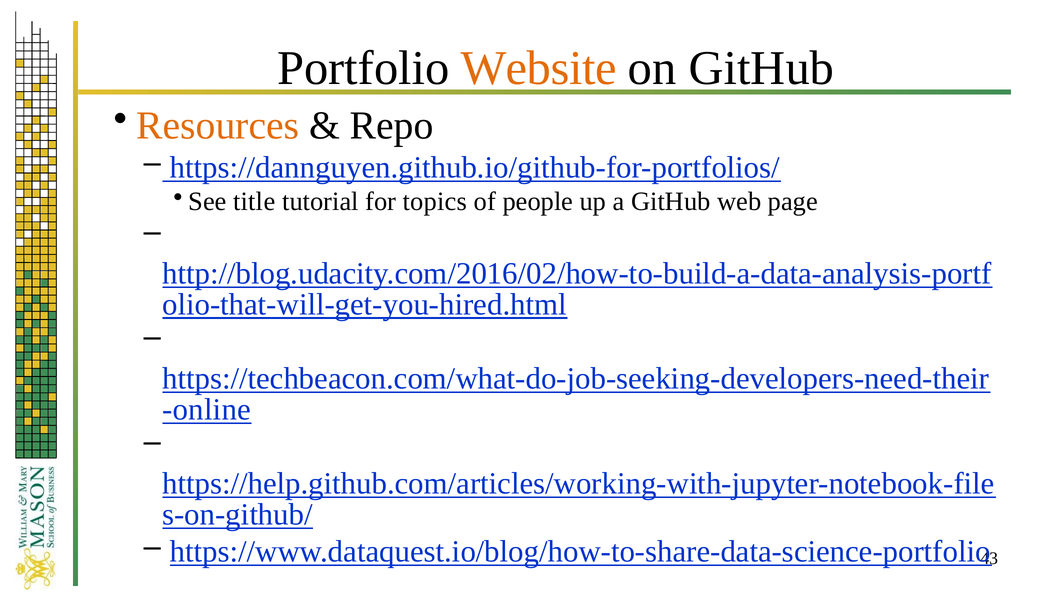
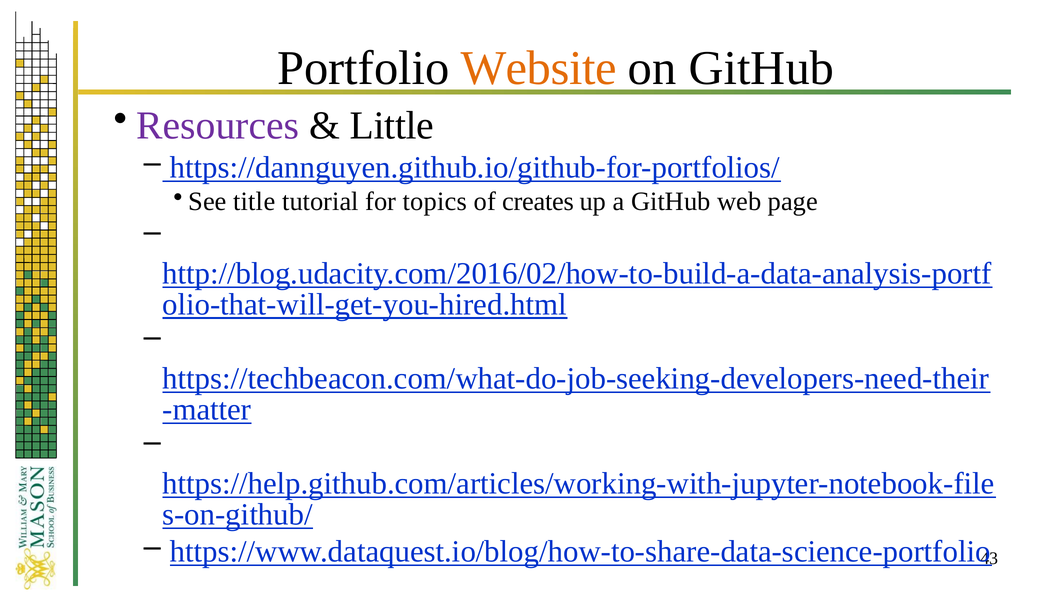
Resources colour: orange -> purple
Repo: Repo -> Little
people: people -> creates
online: online -> matter
